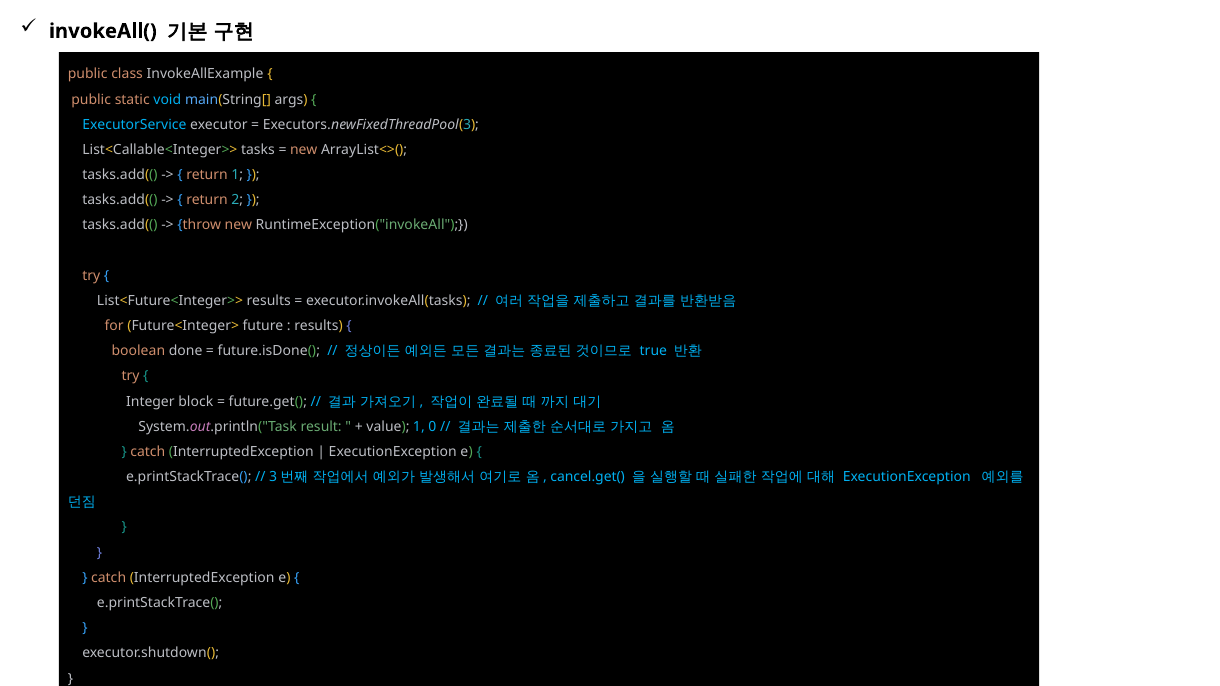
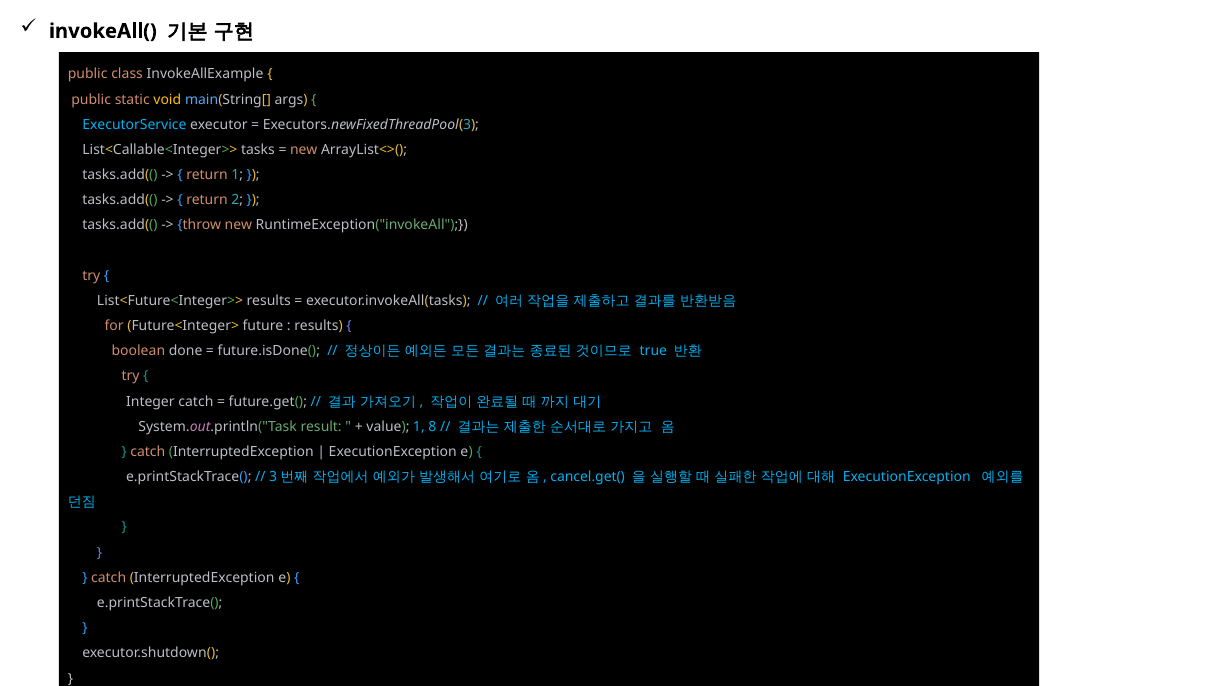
void colour: light blue -> yellow
Integer block: block -> catch
0: 0 -> 8
